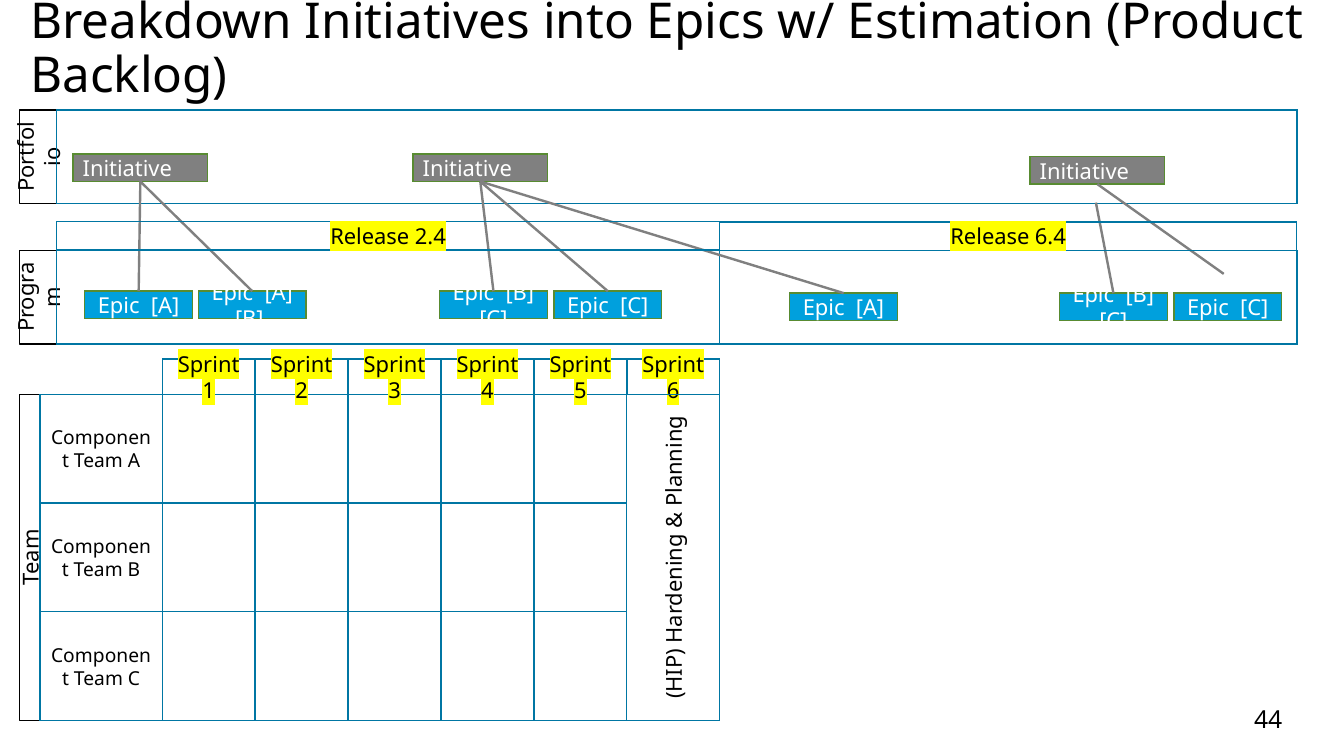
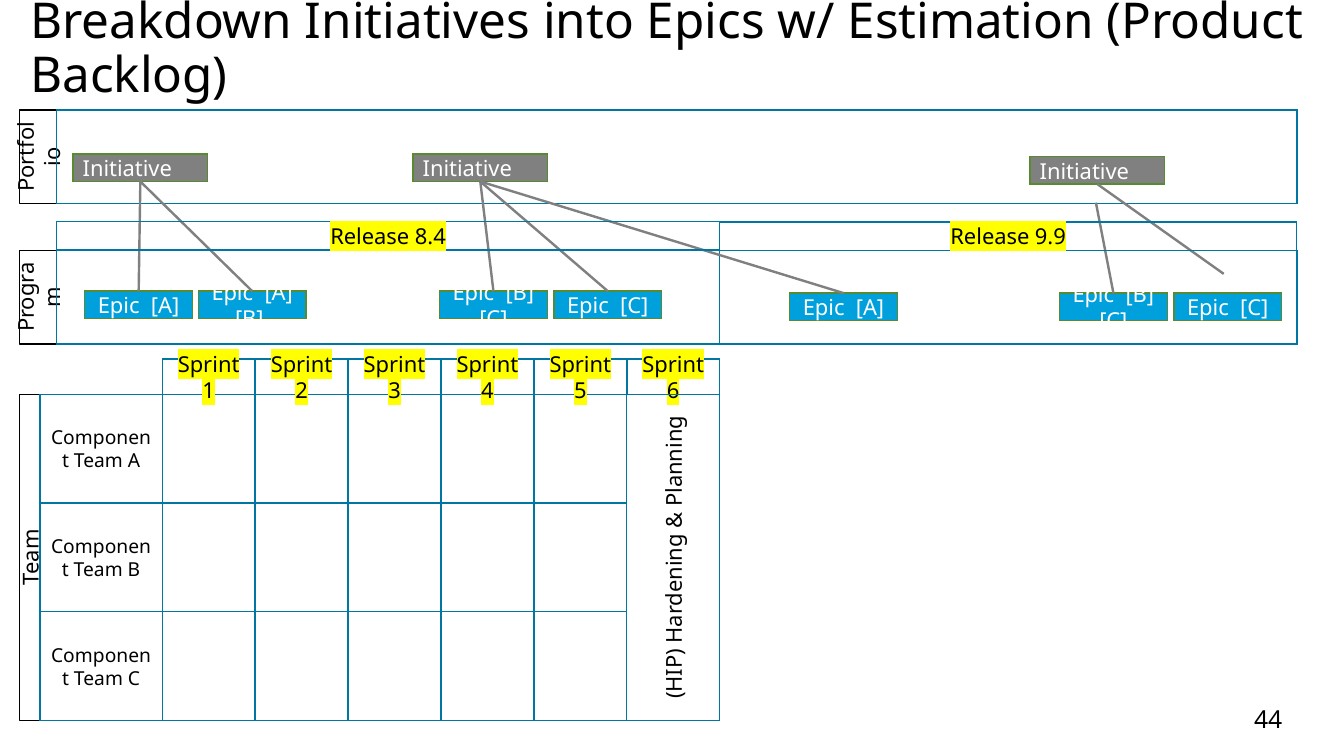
2.4: 2.4 -> 8.4
6.4: 6.4 -> 9.9
